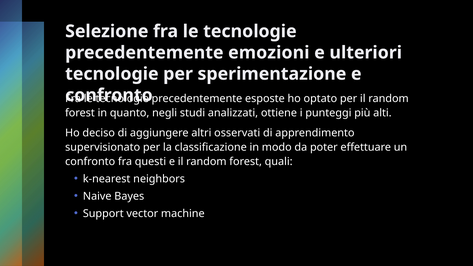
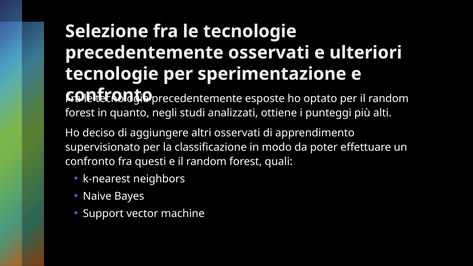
precedentemente emozioni: emozioni -> osservati
